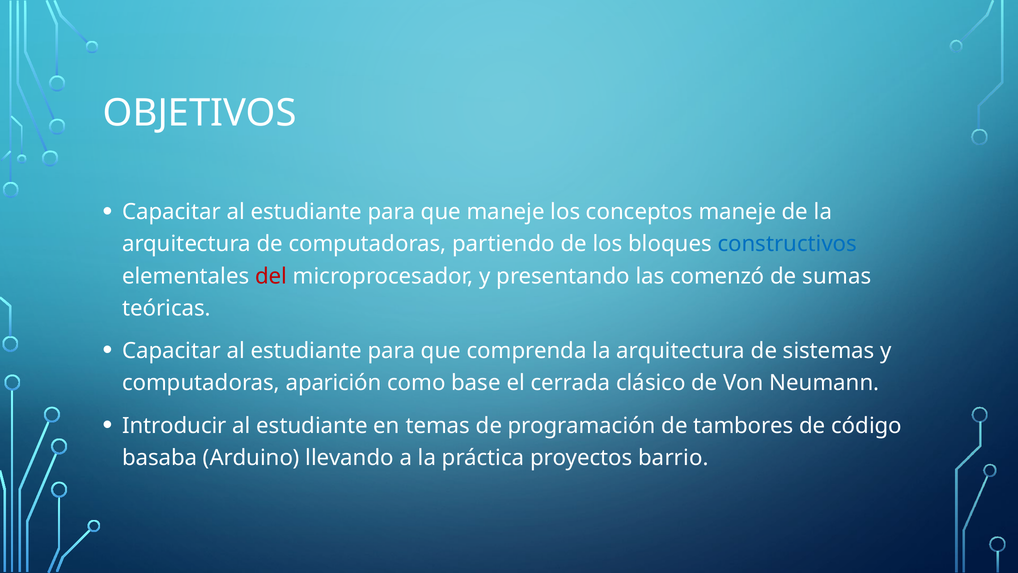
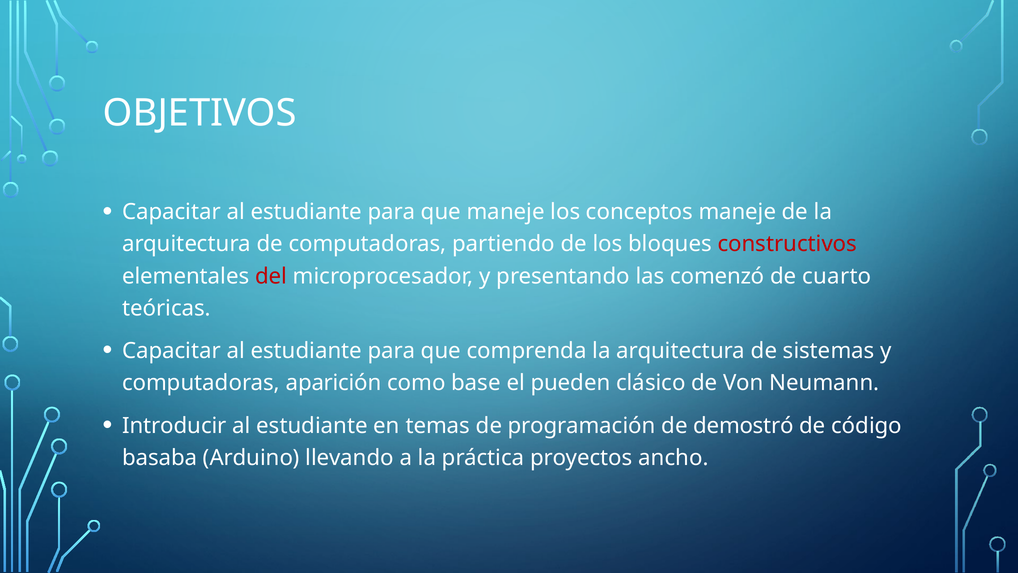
constructivos colour: blue -> red
sumas: sumas -> cuarto
cerrada: cerrada -> pueden
tambores: tambores -> demostró
barrio: barrio -> ancho
